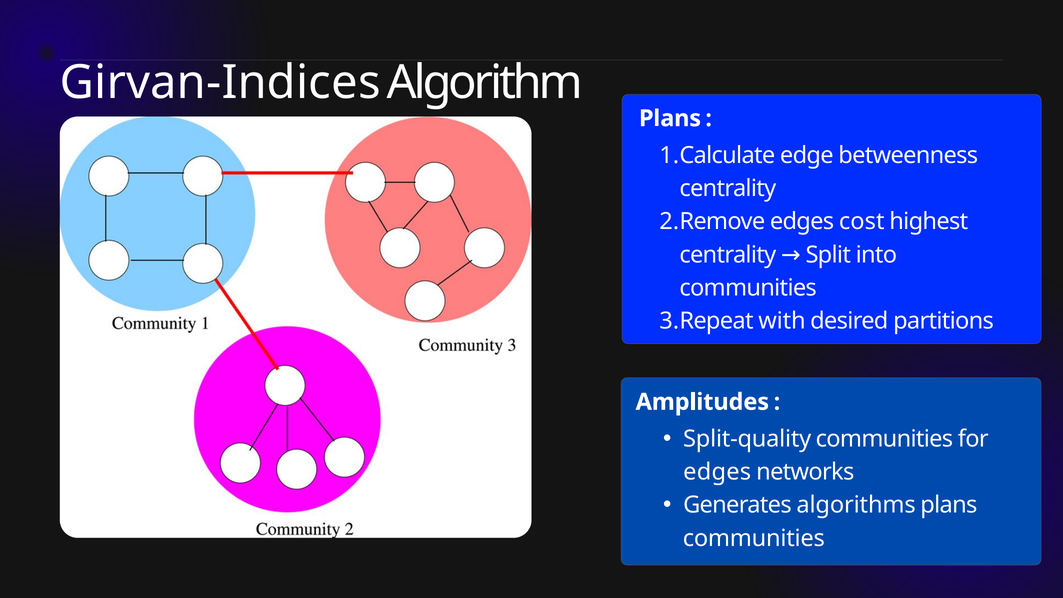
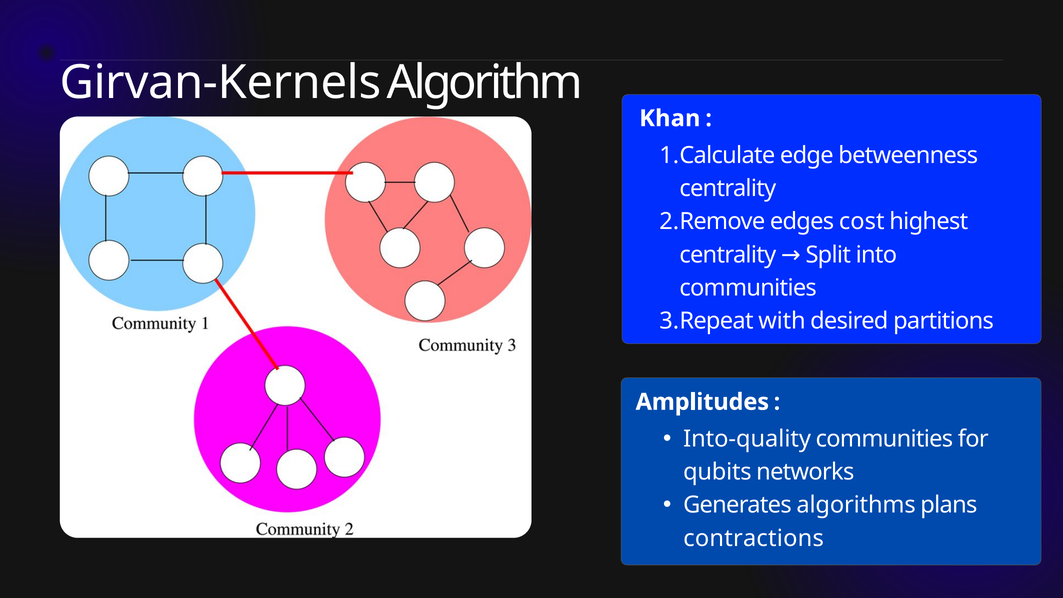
Girvan-Indices: Girvan-Indices -> Girvan-Kernels
Plans at (670, 118): Plans -> Khan
Split-quality: Split-quality -> Into-quality
edges at (717, 472): edges -> qubits
communities at (754, 538): communities -> contractions
